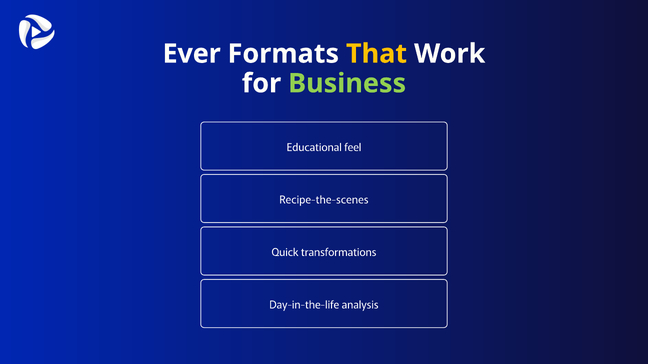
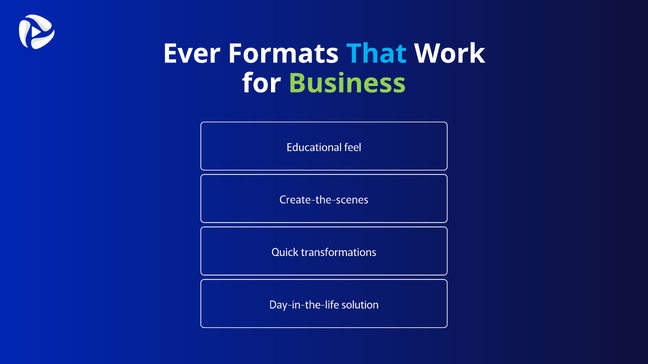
That colour: yellow -> light blue
Recipe-the-scenes: Recipe-the-scenes -> Create-the-scenes
analysis: analysis -> solution
